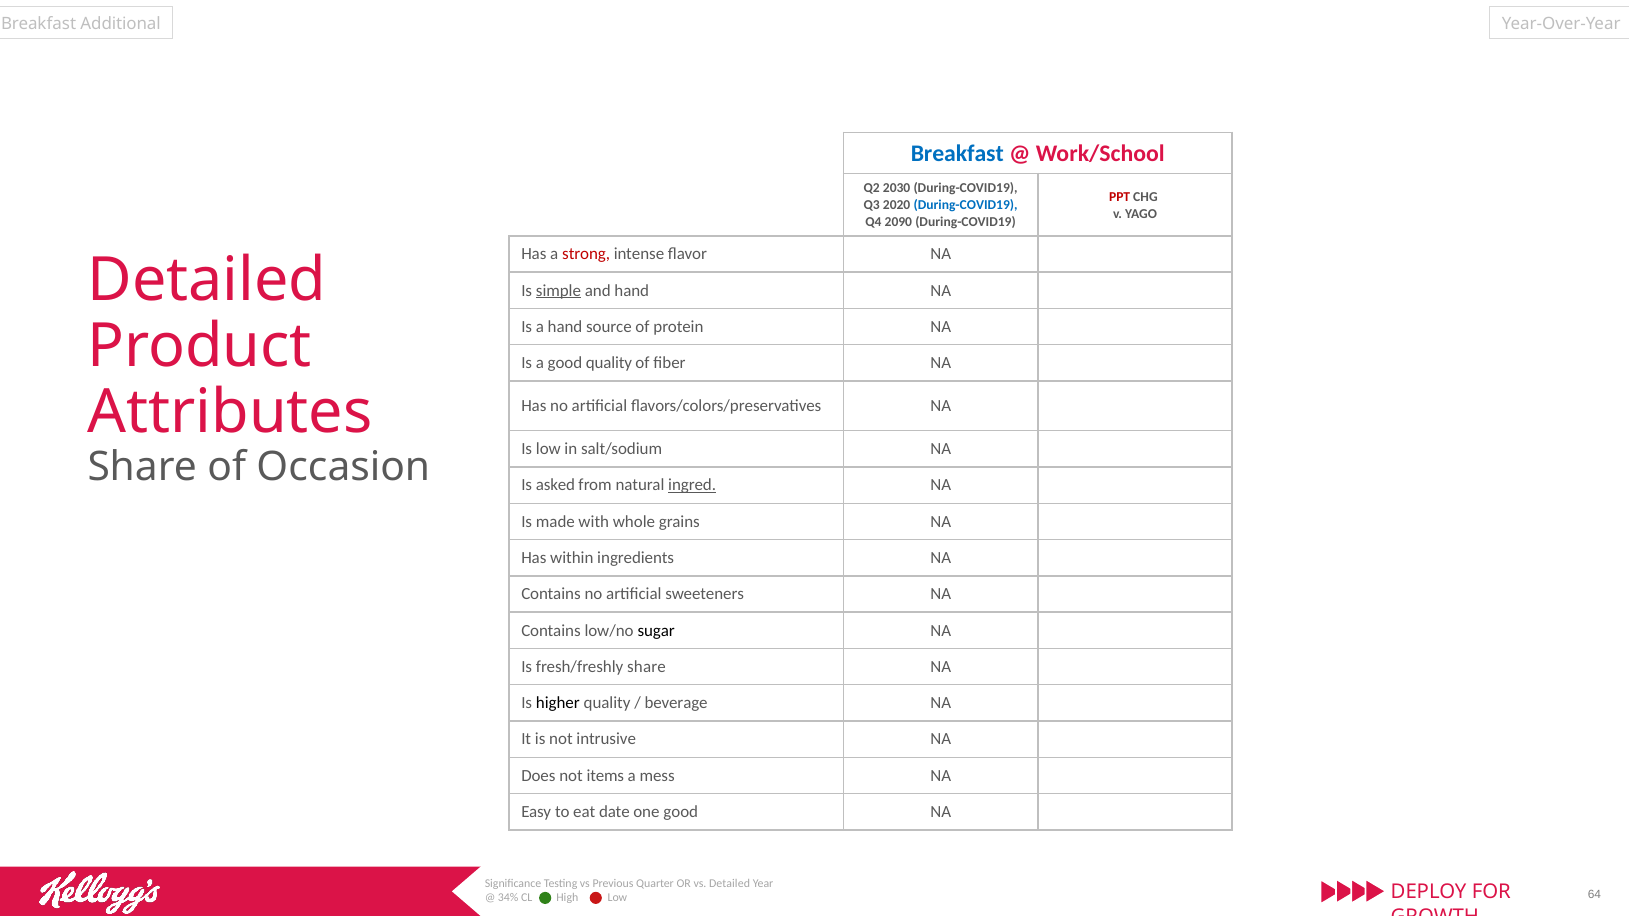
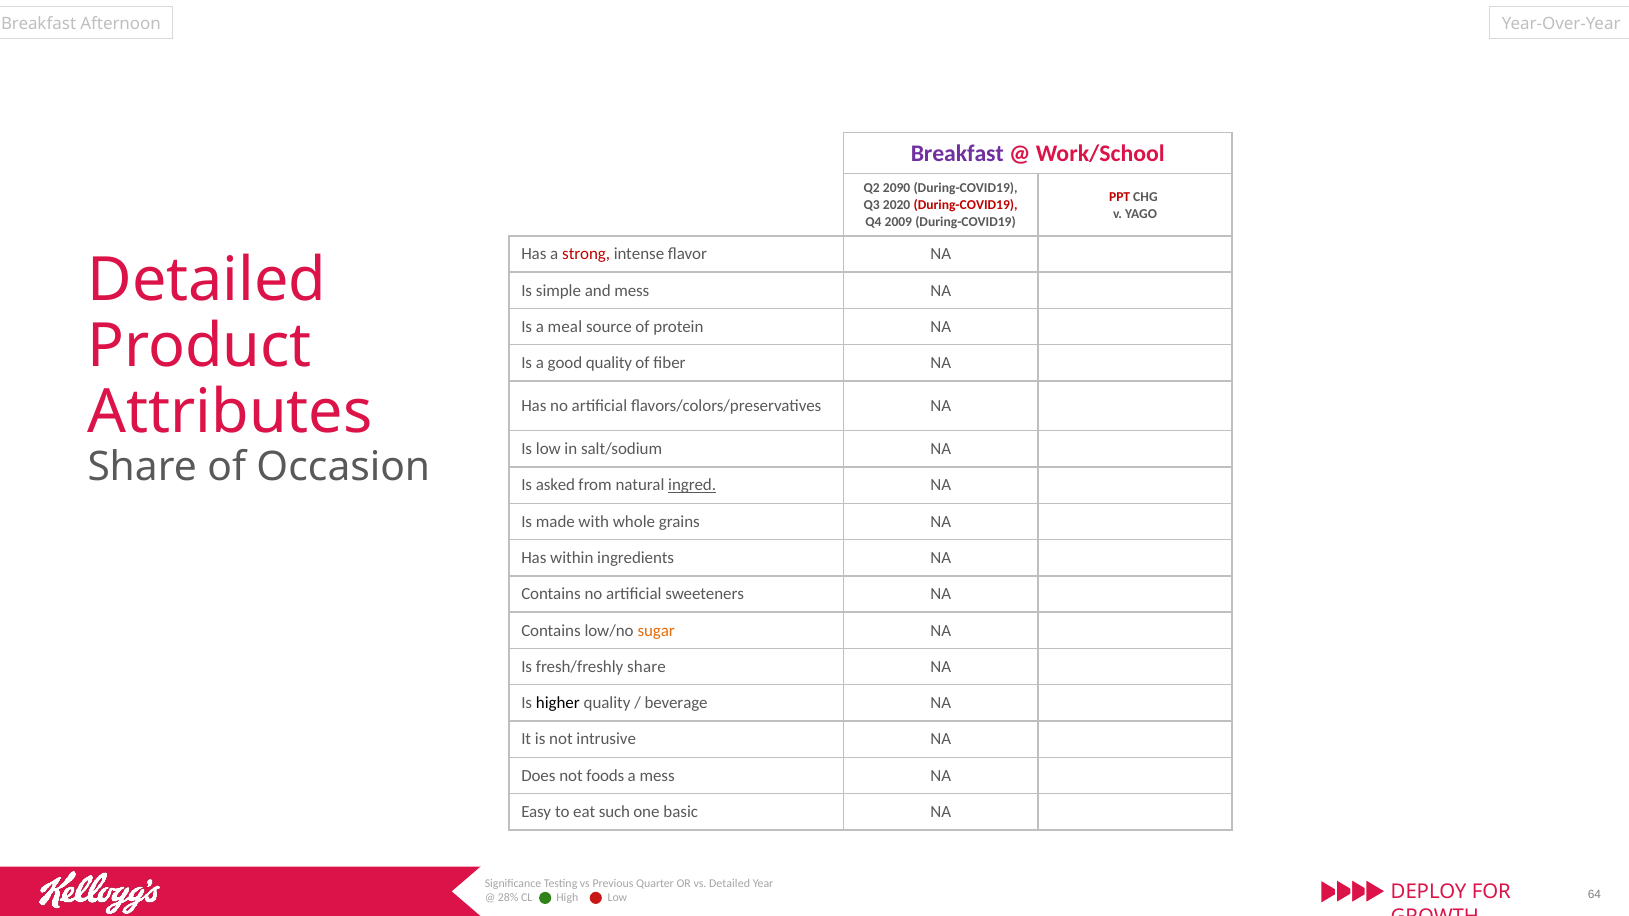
Additional: Additional -> Afternoon
Breakfast at (957, 153) colour: blue -> purple
2030: 2030 -> 2090
During-COVID19 at (966, 205) colour: blue -> red
2090: 2090 -> 2009
simple underline: present -> none
and hand: hand -> mess
a hand: hand -> meal
sugar colour: black -> orange
items: items -> foods
date: date -> such
one good: good -> basic
34%: 34% -> 28%
